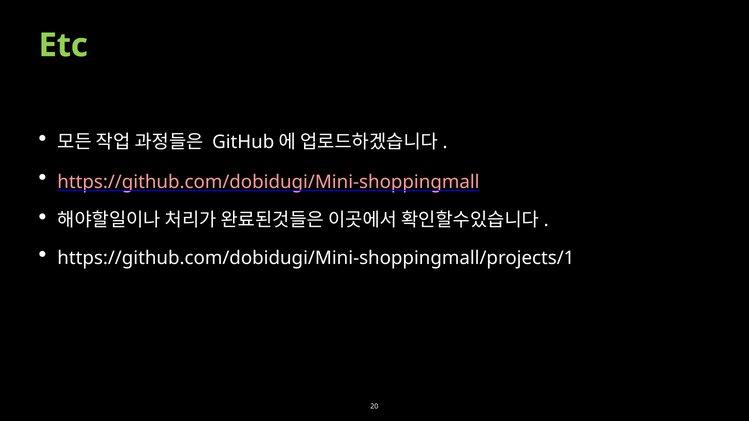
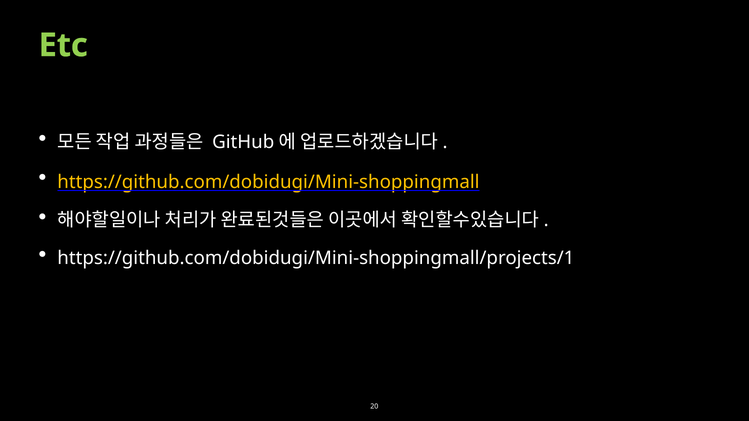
https://github.com/dobidugi/Mini-shoppingmall colour: pink -> yellow
